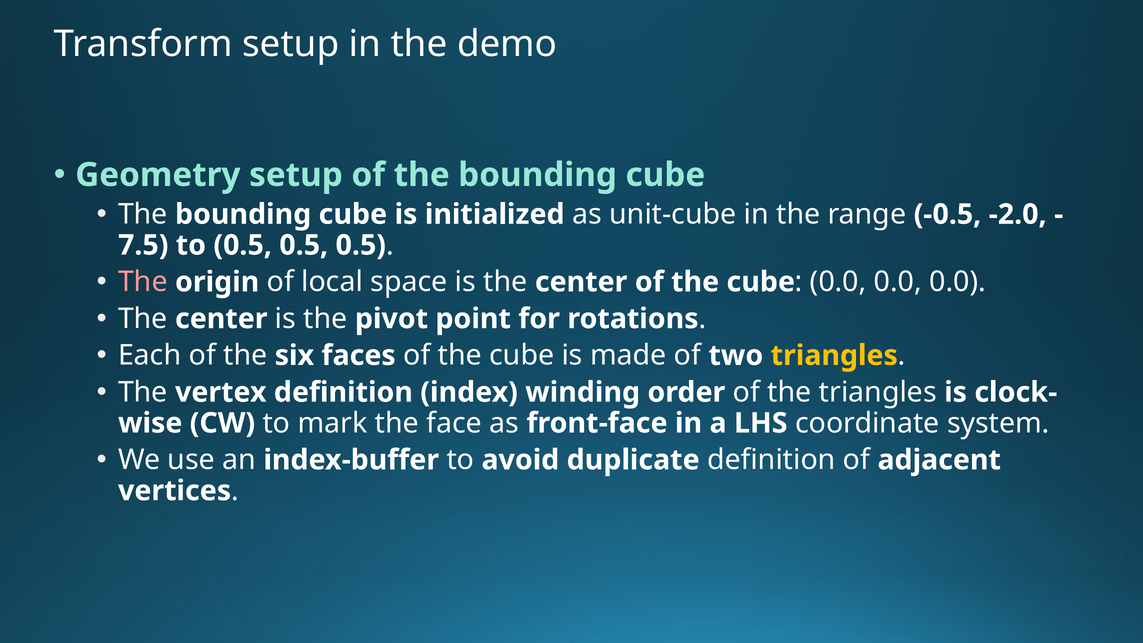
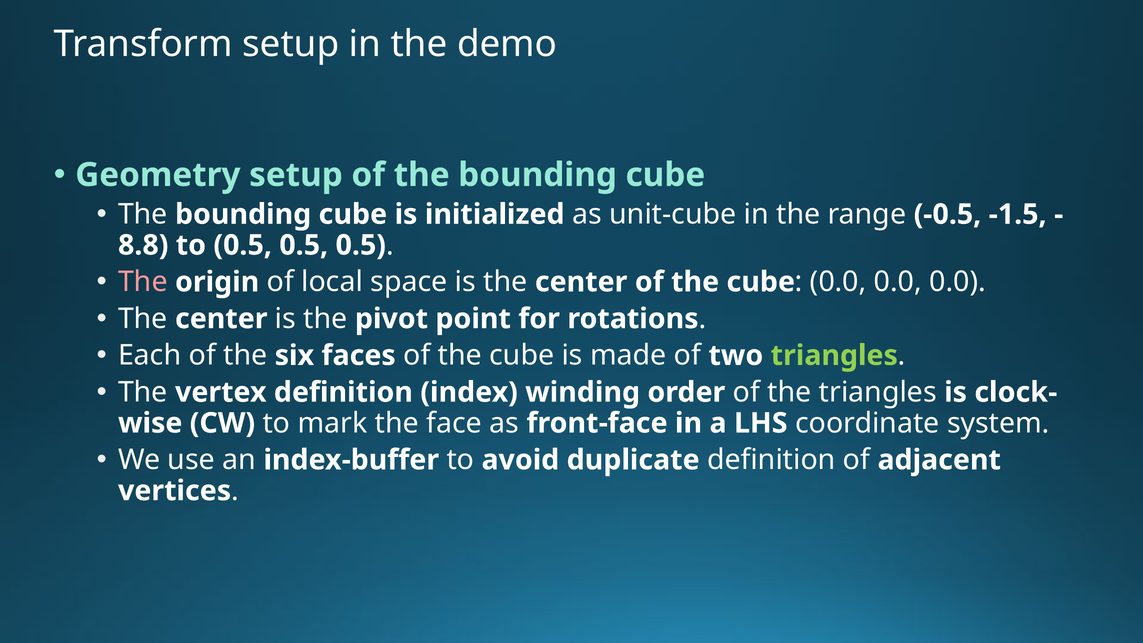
-2.0: -2.0 -> -1.5
7.5: 7.5 -> 8.8
triangles at (834, 355) colour: yellow -> light green
